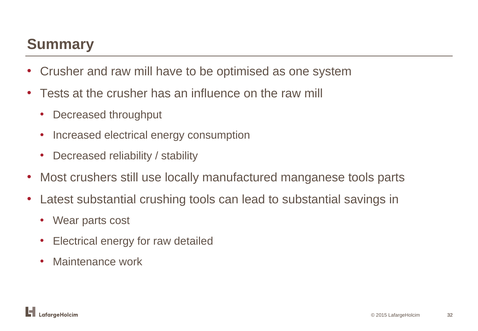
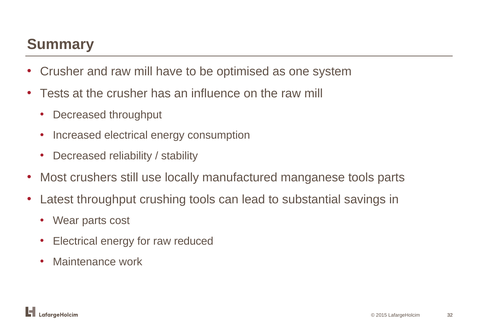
Latest substantial: substantial -> throughput
detailed: detailed -> reduced
